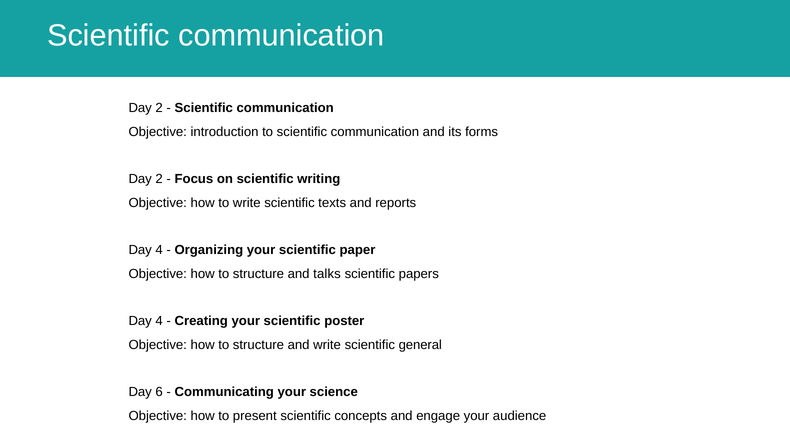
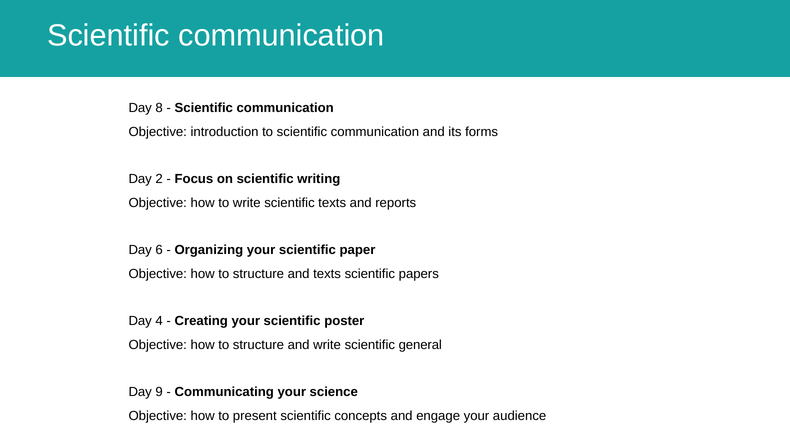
2 at (159, 108): 2 -> 8
4 at (159, 250): 4 -> 6
and talks: talks -> texts
6: 6 -> 9
